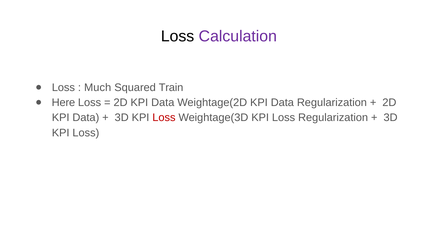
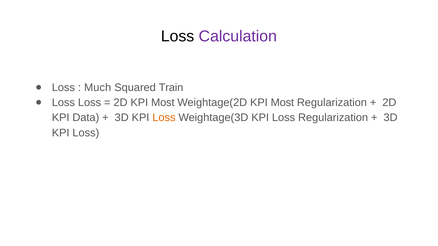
Here at (63, 103): Here -> Loss
Data at (163, 103): Data -> Most
Weightage(2D KPI Data: Data -> Most
Loss at (164, 118) colour: red -> orange
